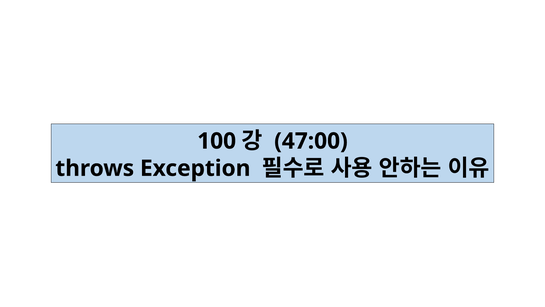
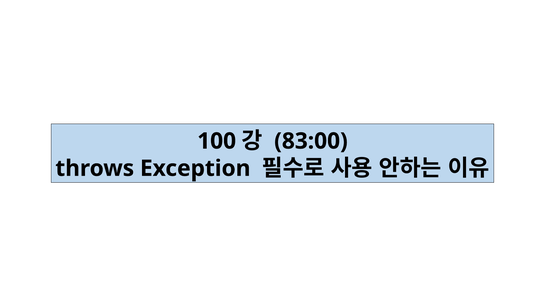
47:00: 47:00 -> 83:00
